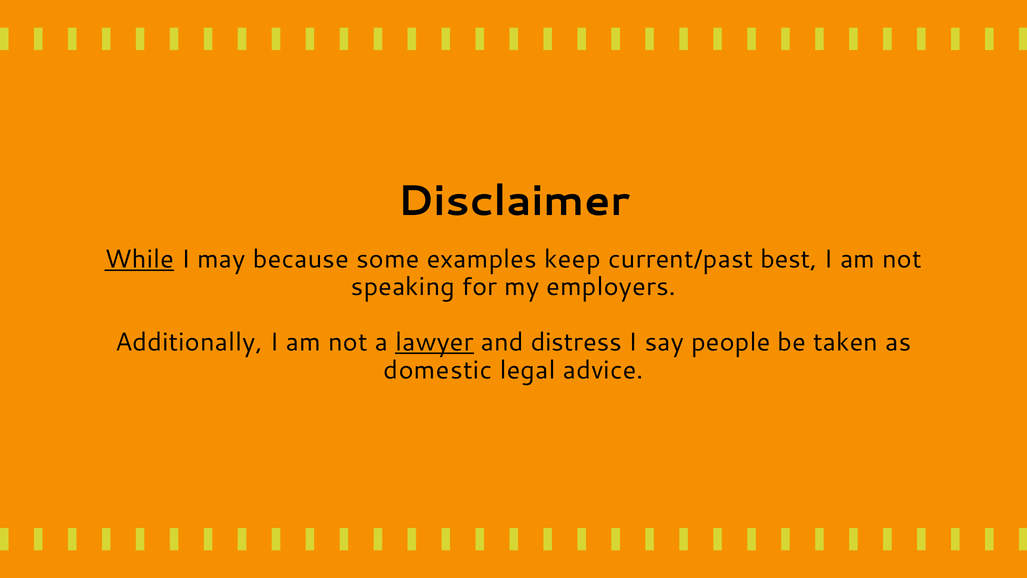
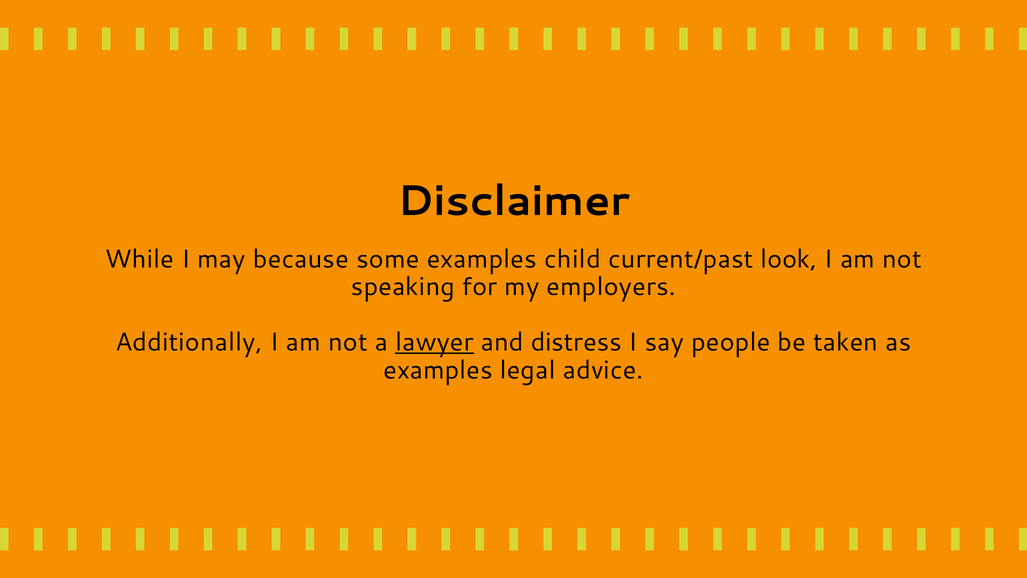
While underline: present -> none
keep: keep -> child
best: best -> look
domestic at (438, 370): domestic -> examples
